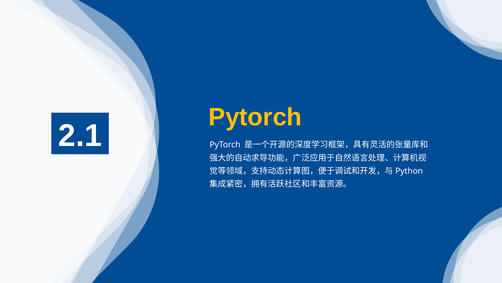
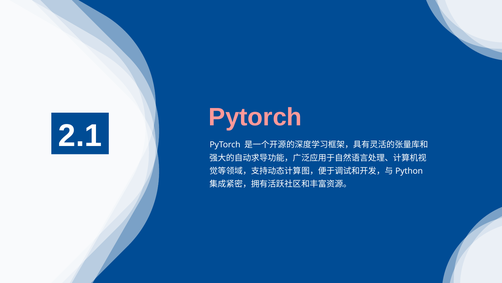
Pytorch at (255, 117) colour: yellow -> pink
